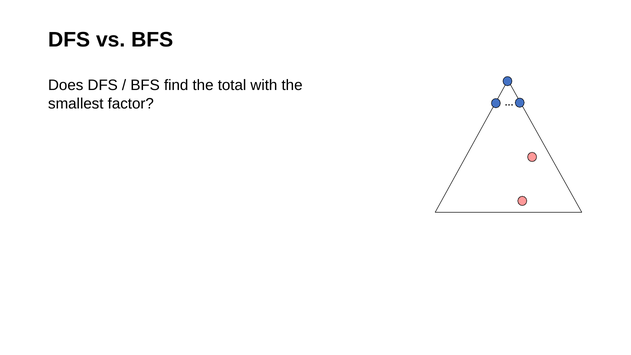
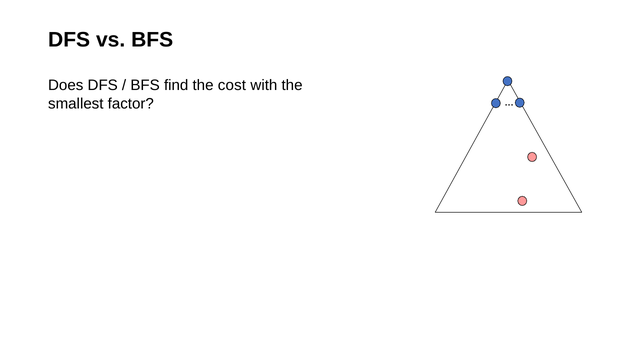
total: total -> cost
